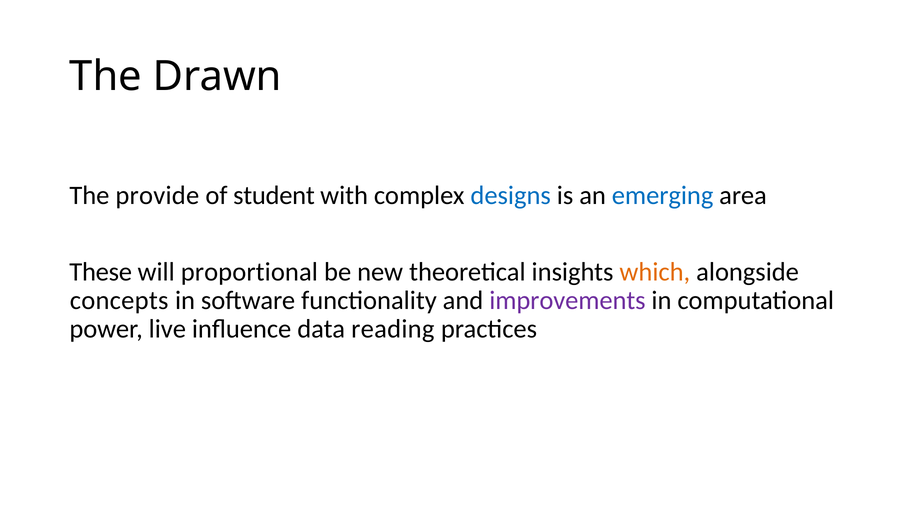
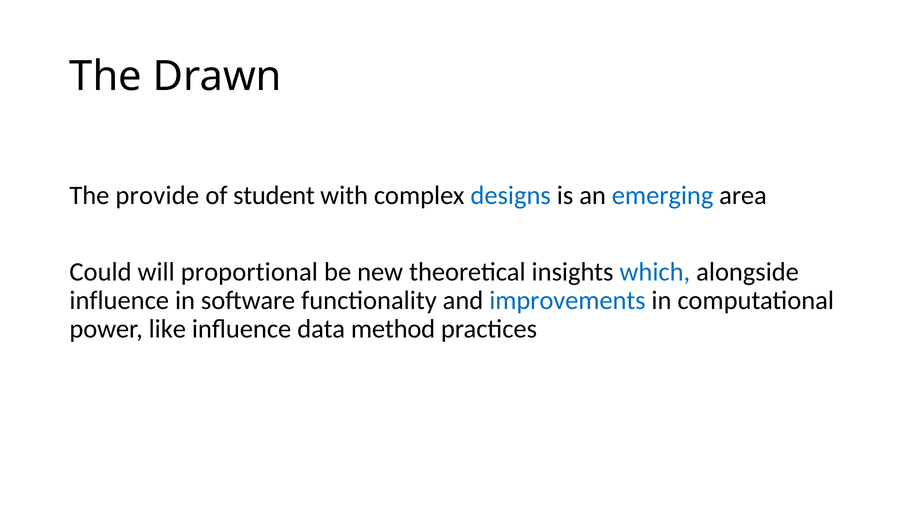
These: These -> Could
which colour: orange -> blue
concepts at (119, 300): concepts -> influence
improvements colour: purple -> blue
live: live -> like
reading: reading -> method
